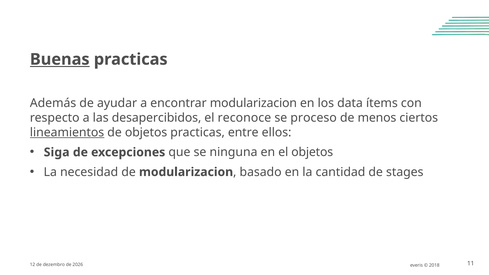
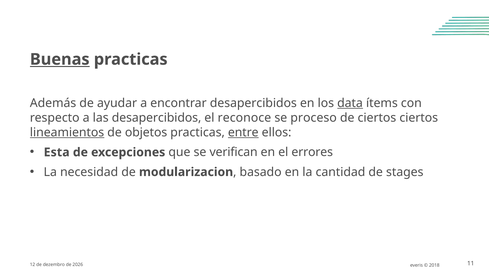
encontrar modularizacion: modularizacion -> desapercibidos
data underline: none -> present
de menos: menos -> ciertos
entre underline: none -> present
Siga: Siga -> Esta
ninguna: ninguna -> verifican
el objetos: objetos -> errores
